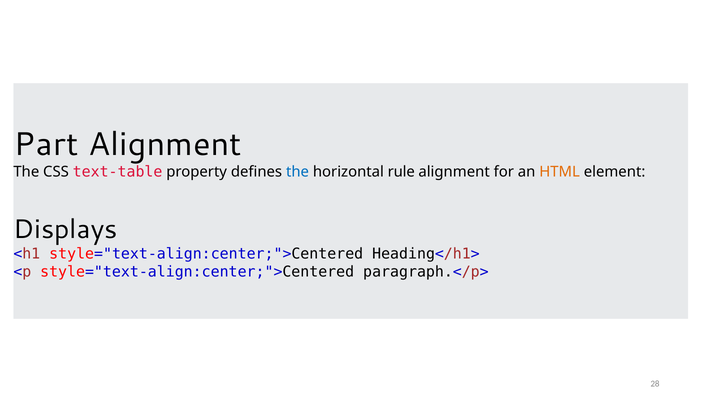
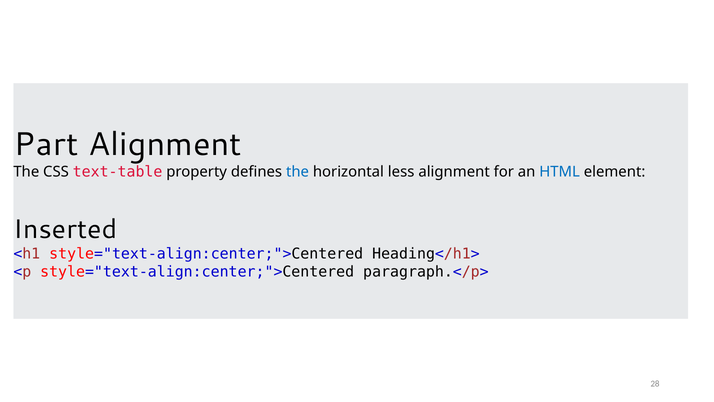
rule: rule -> less
HTML colour: orange -> blue
Displays: Displays -> Inserted
